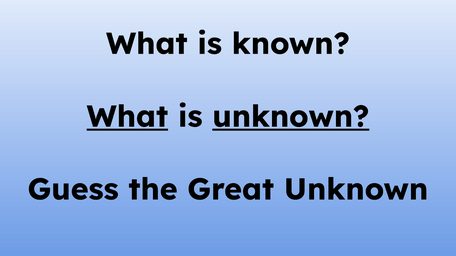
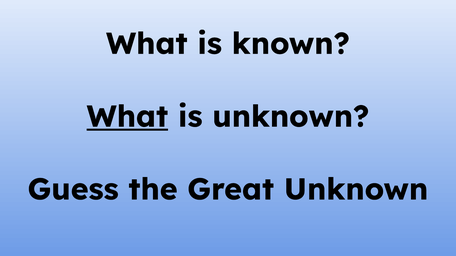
unknown at (291, 117) underline: present -> none
